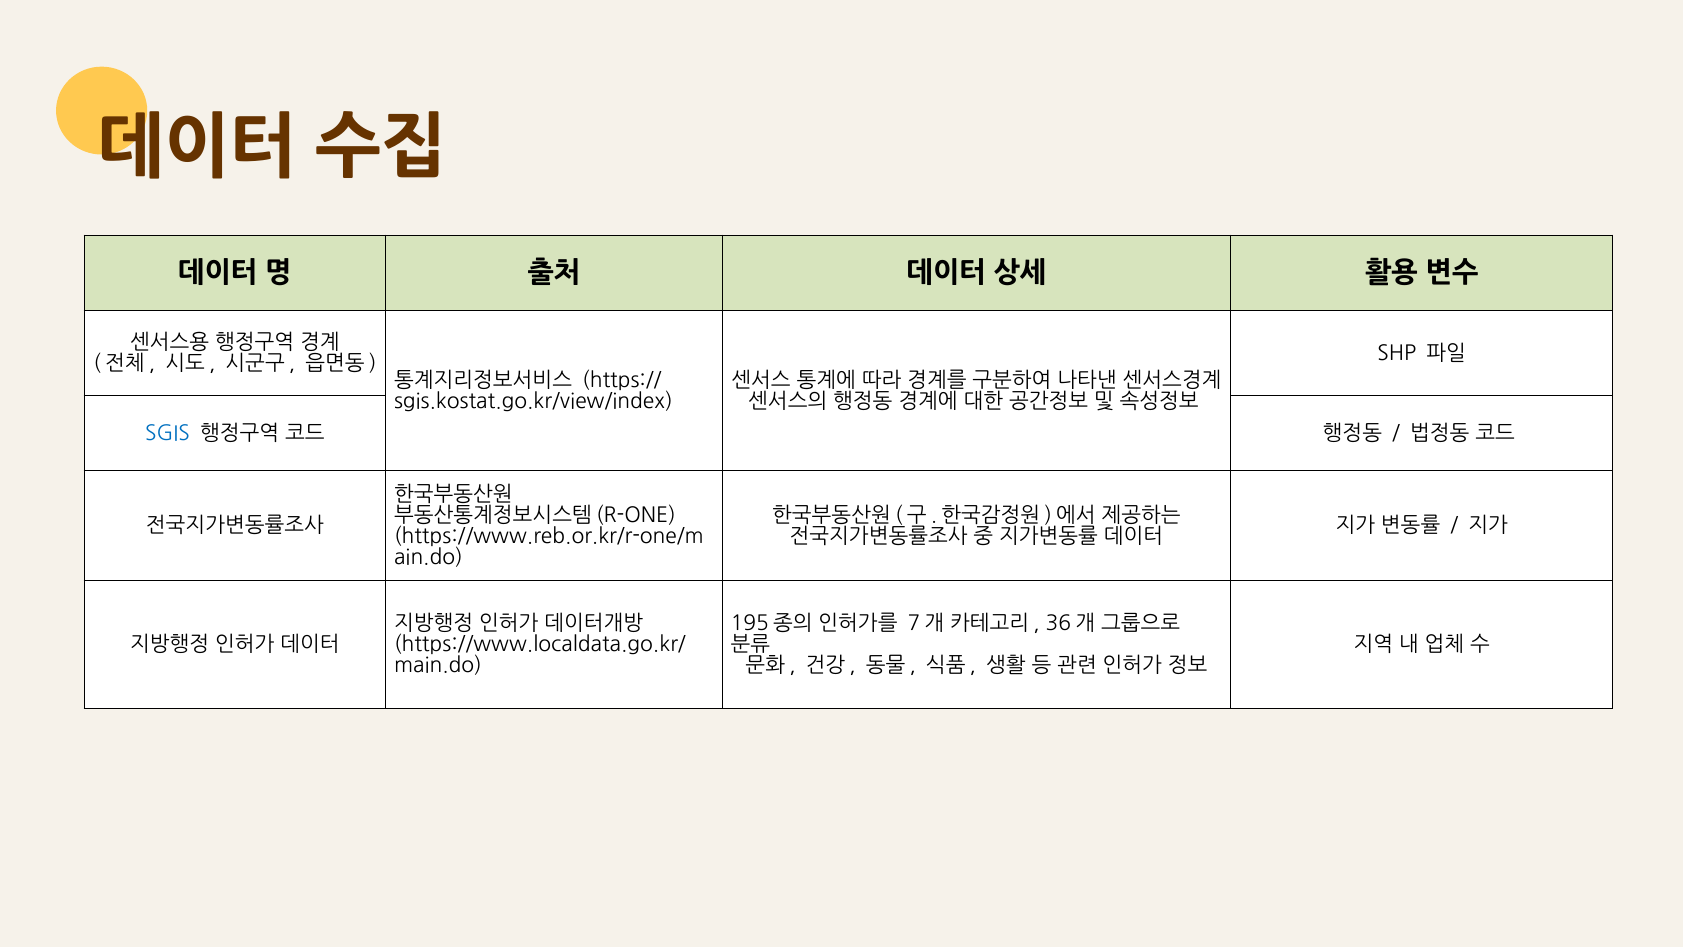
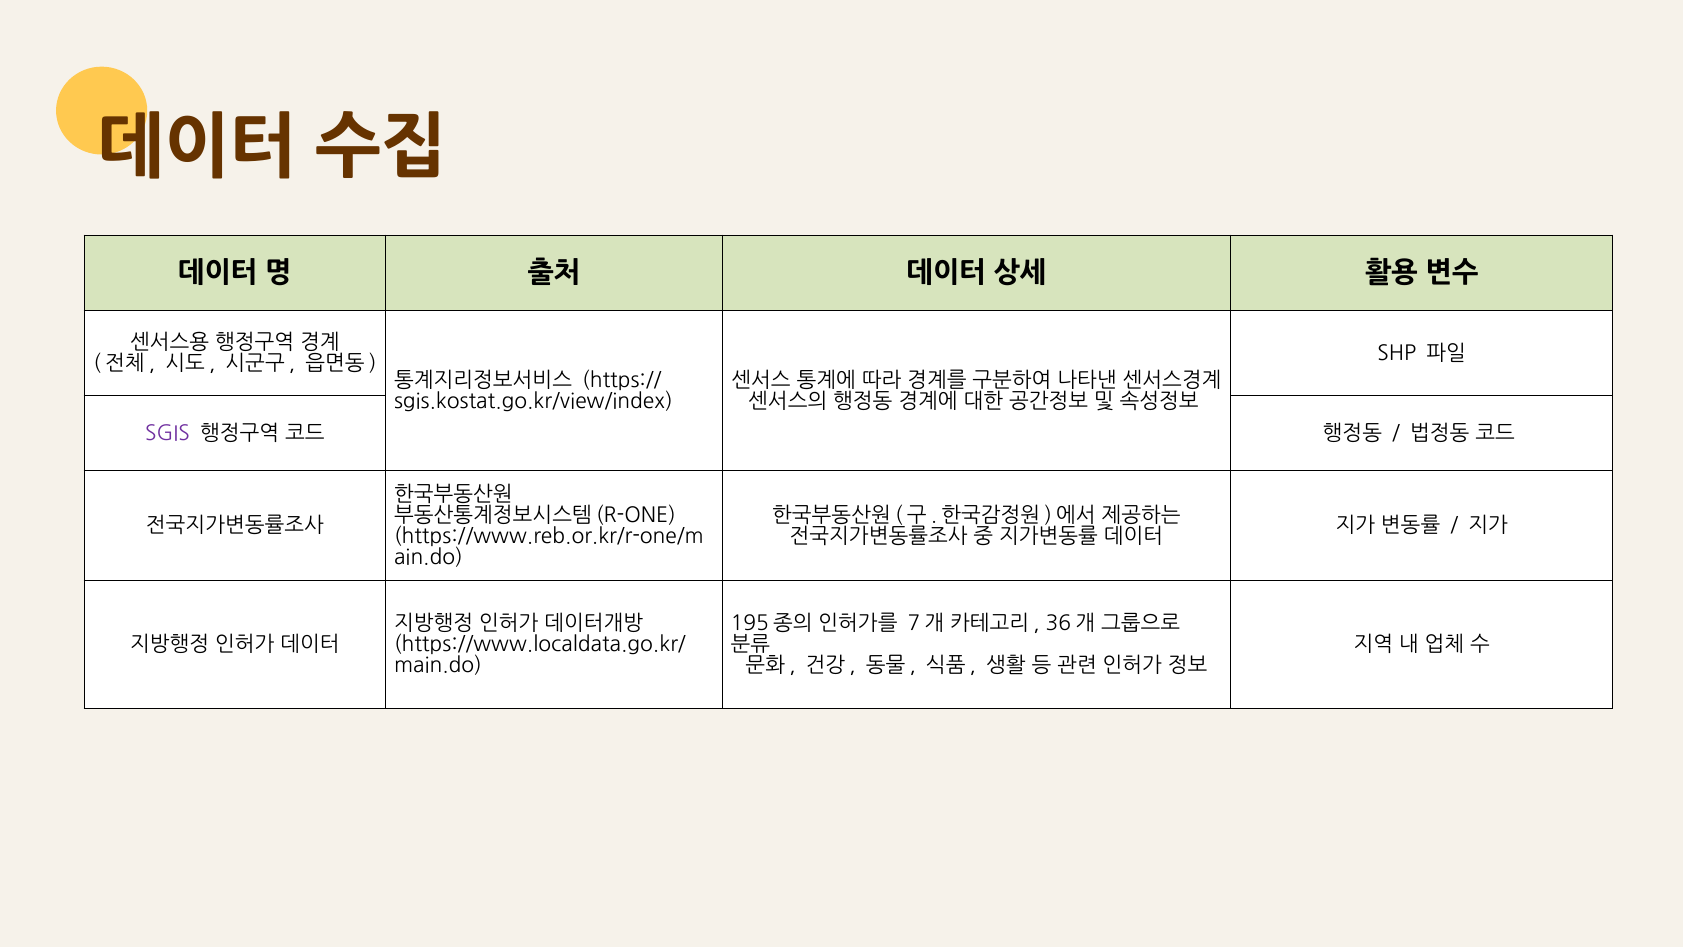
SGIS colour: blue -> purple
